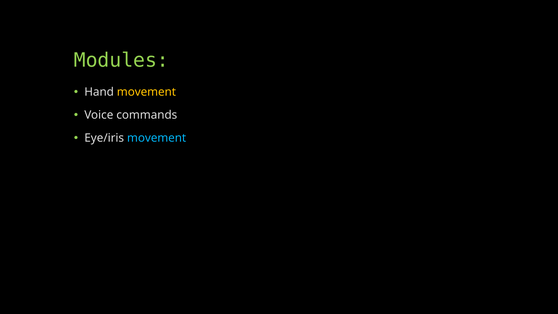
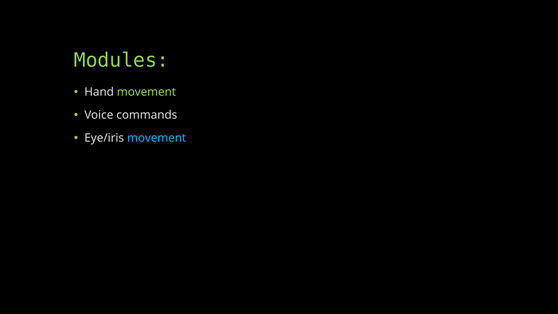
movement at (146, 92) colour: yellow -> light green
